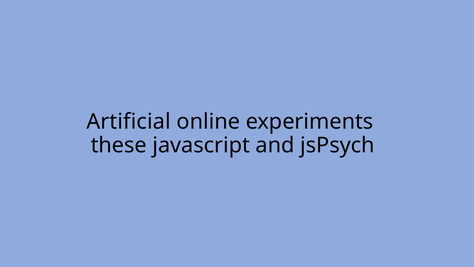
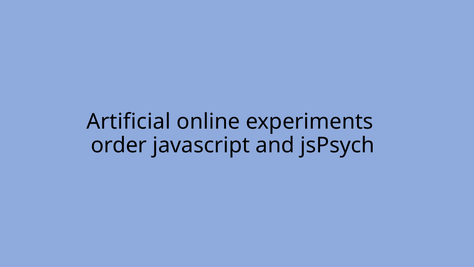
these: these -> order
